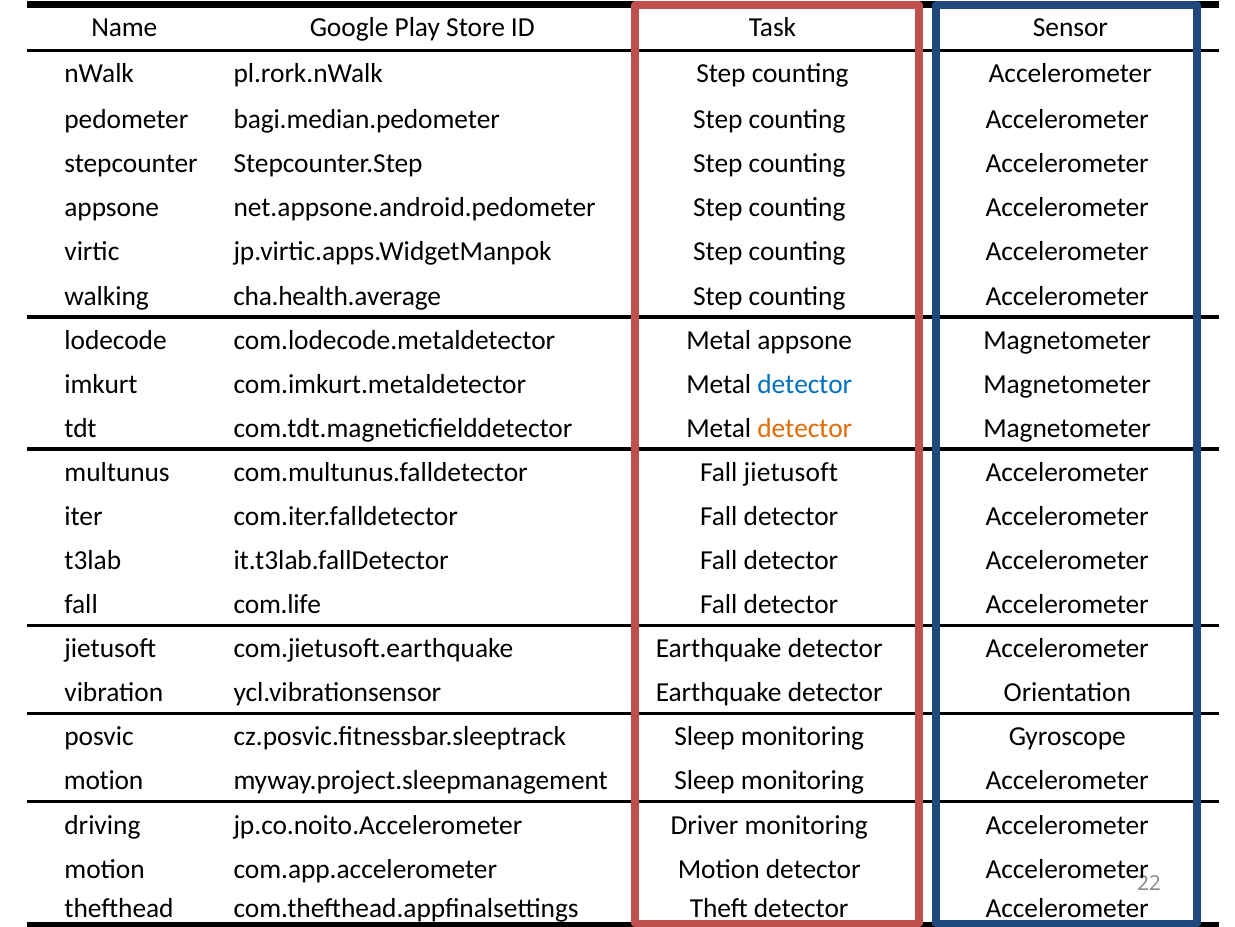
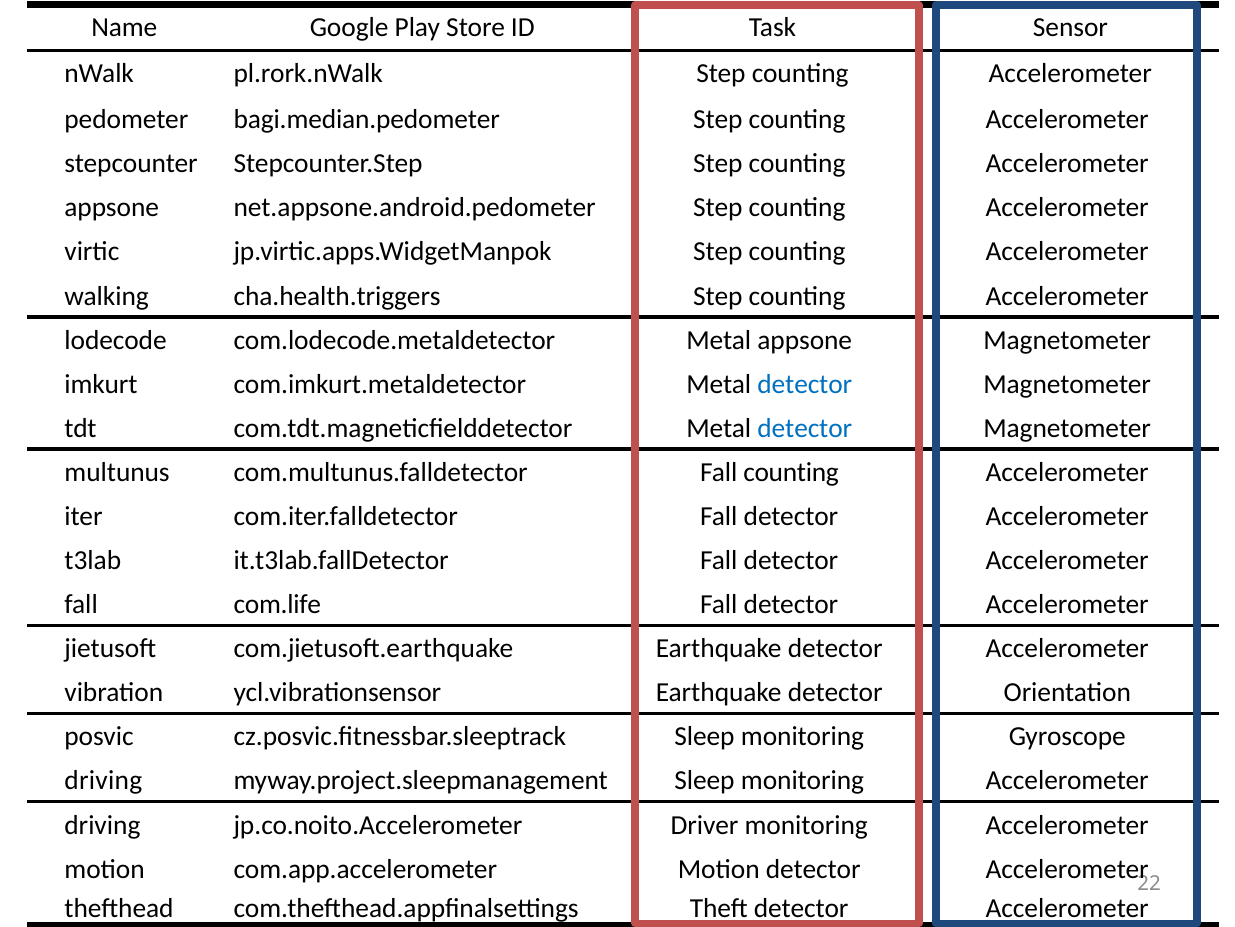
cha.health.average: cha.health.average -> cha.health.triggers
detector at (805, 428) colour: orange -> blue
Fall jietusoft: jietusoft -> counting
motion at (104, 780): motion -> driving
